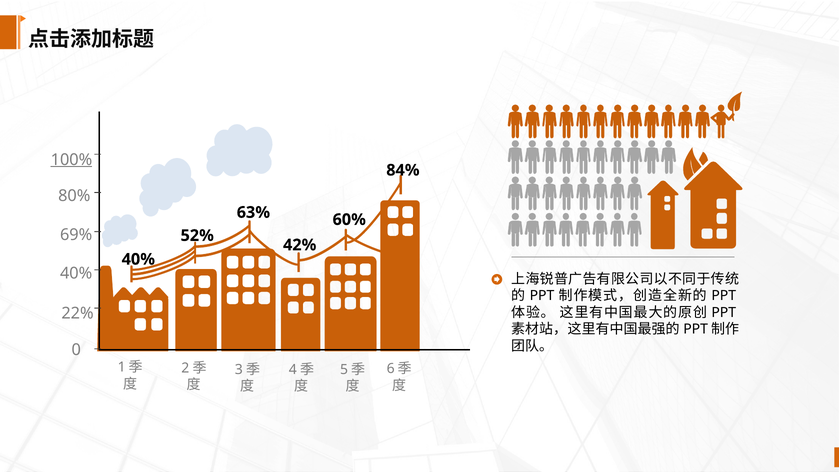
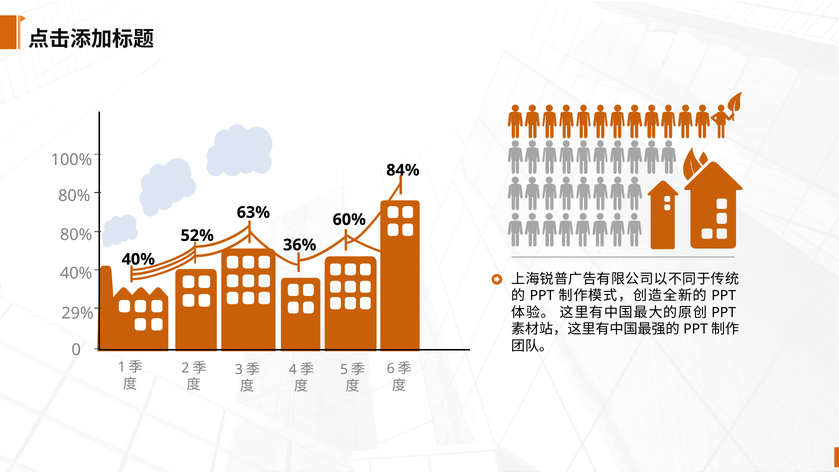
100% underline: present -> none
69% at (76, 235): 69% -> 80%
42%: 42% -> 36%
22%: 22% -> 29%
